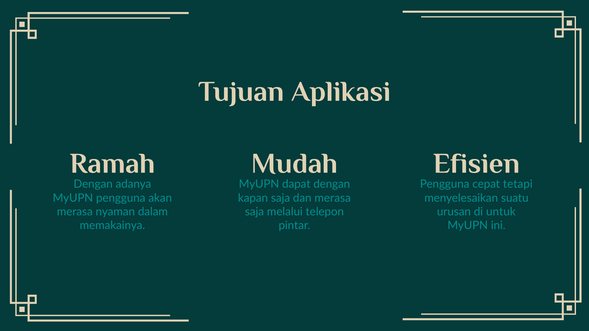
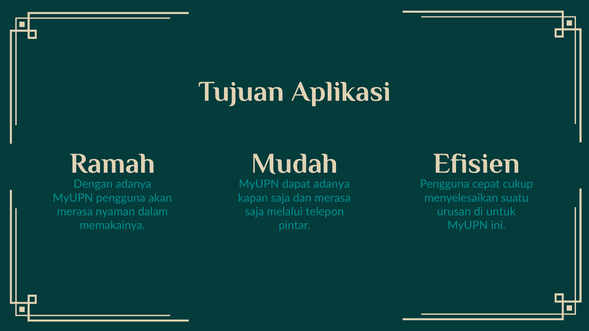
dengan at (332, 184): dengan -> adanya
tetapi: tetapi -> cukup
